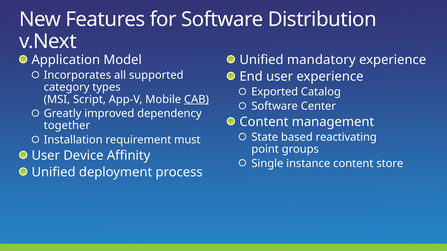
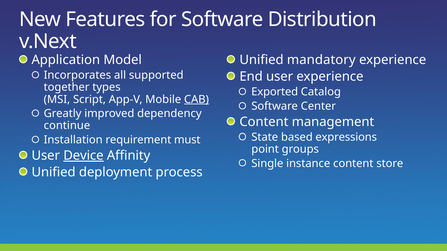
category: category -> together
together: together -> continue
reactivating: reactivating -> expressions
Device underline: none -> present
